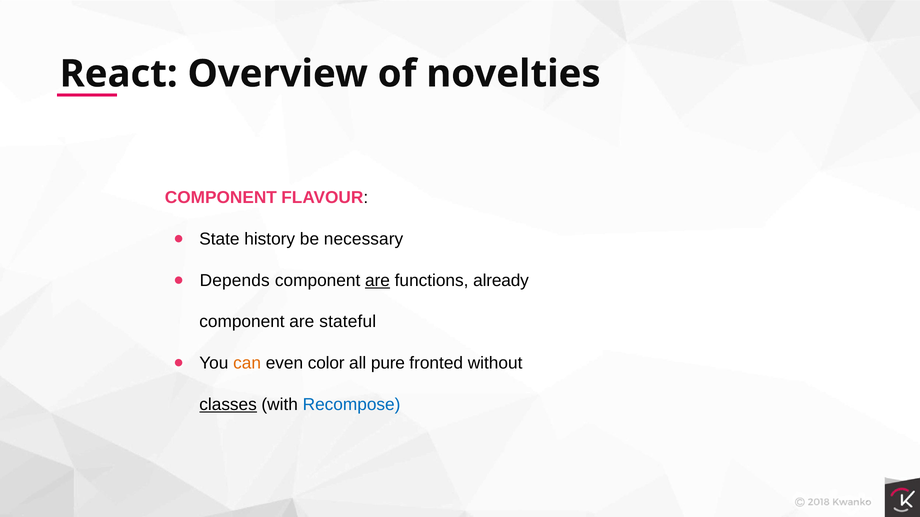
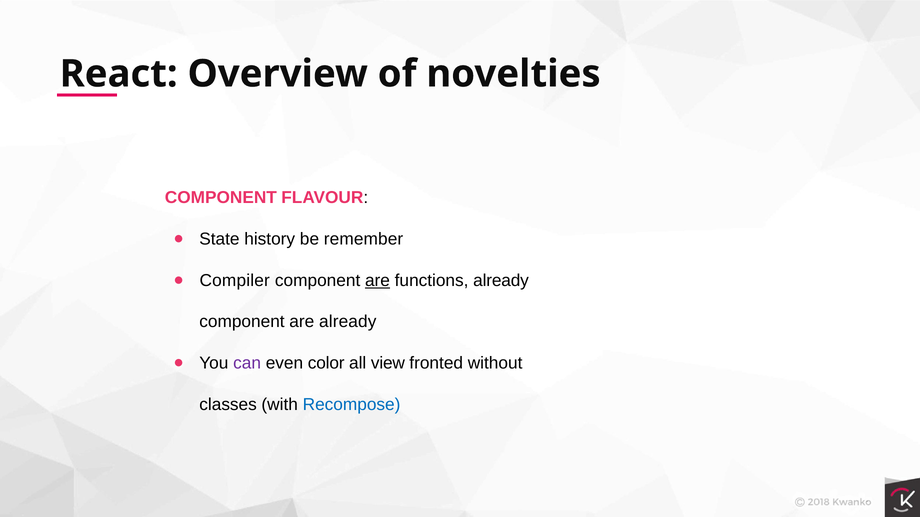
necessary: necessary -> remember
Depends: Depends -> Compiler
are stateful: stateful -> already
can colour: orange -> purple
pure: pure -> view
classes underline: present -> none
